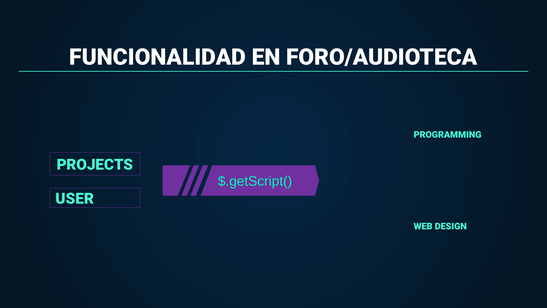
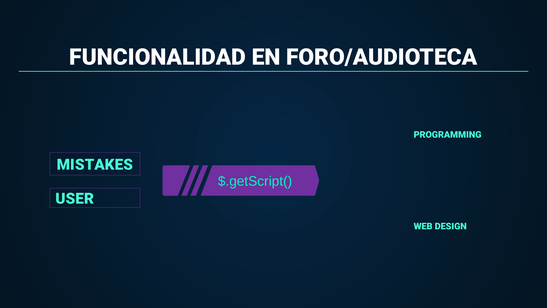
PROJECTS: PROJECTS -> MISTAKES
